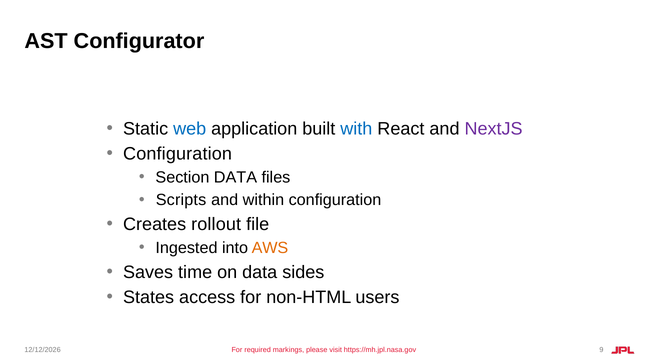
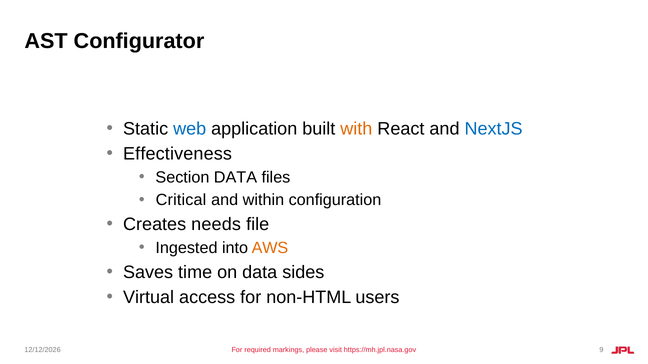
with colour: blue -> orange
NextJS colour: purple -> blue
Configuration at (178, 154): Configuration -> Effectiveness
Scripts: Scripts -> Critical
rollout: rollout -> needs
States: States -> Virtual
